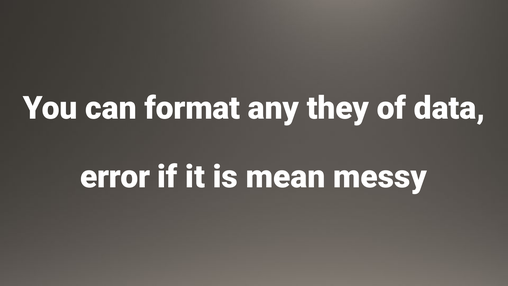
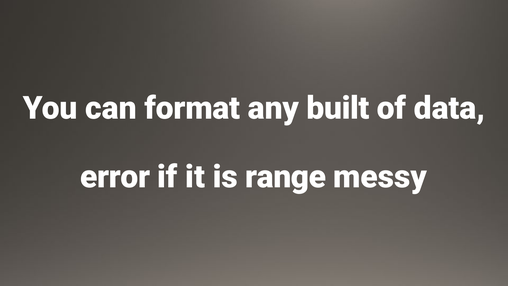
they: they -> built
mean: mean -> range
